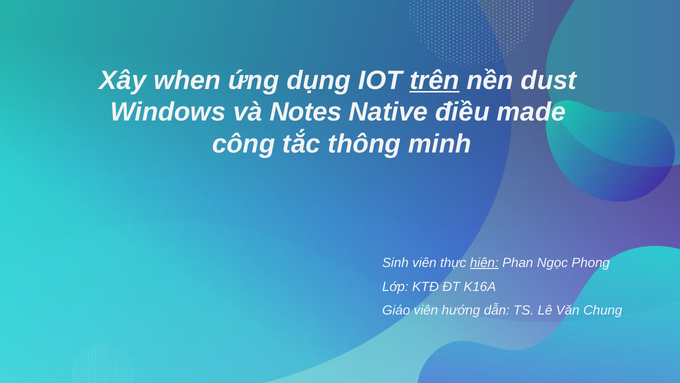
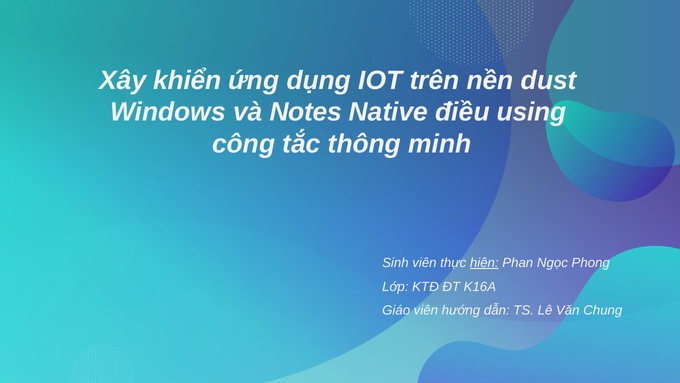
when: when -> khiển
trên underline: present -> none
made: made -> using
